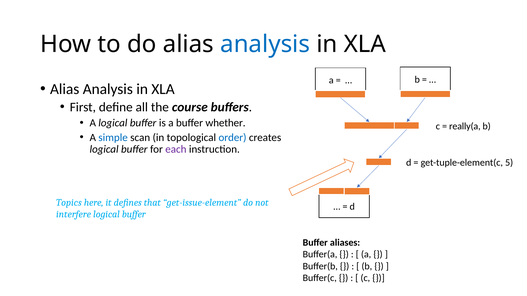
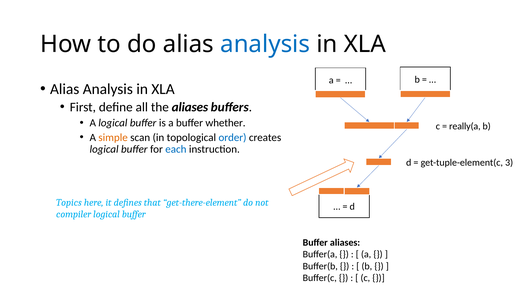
the course: course -> aliases
simple colour: blue -> orange
each colour: purple -> blue
5: 5 -> 3
get-issue-element: get-issue-element -> get-there-element
interfere: interfere -> compiler
